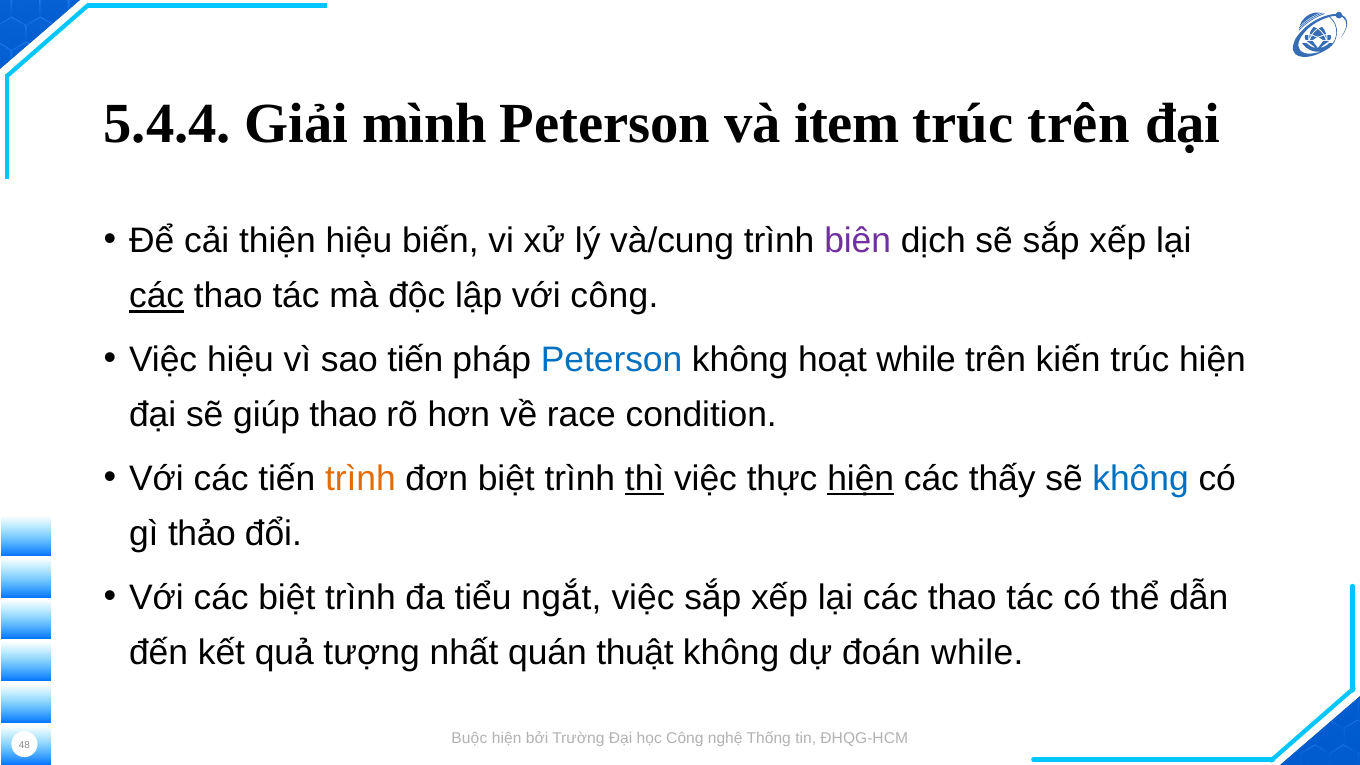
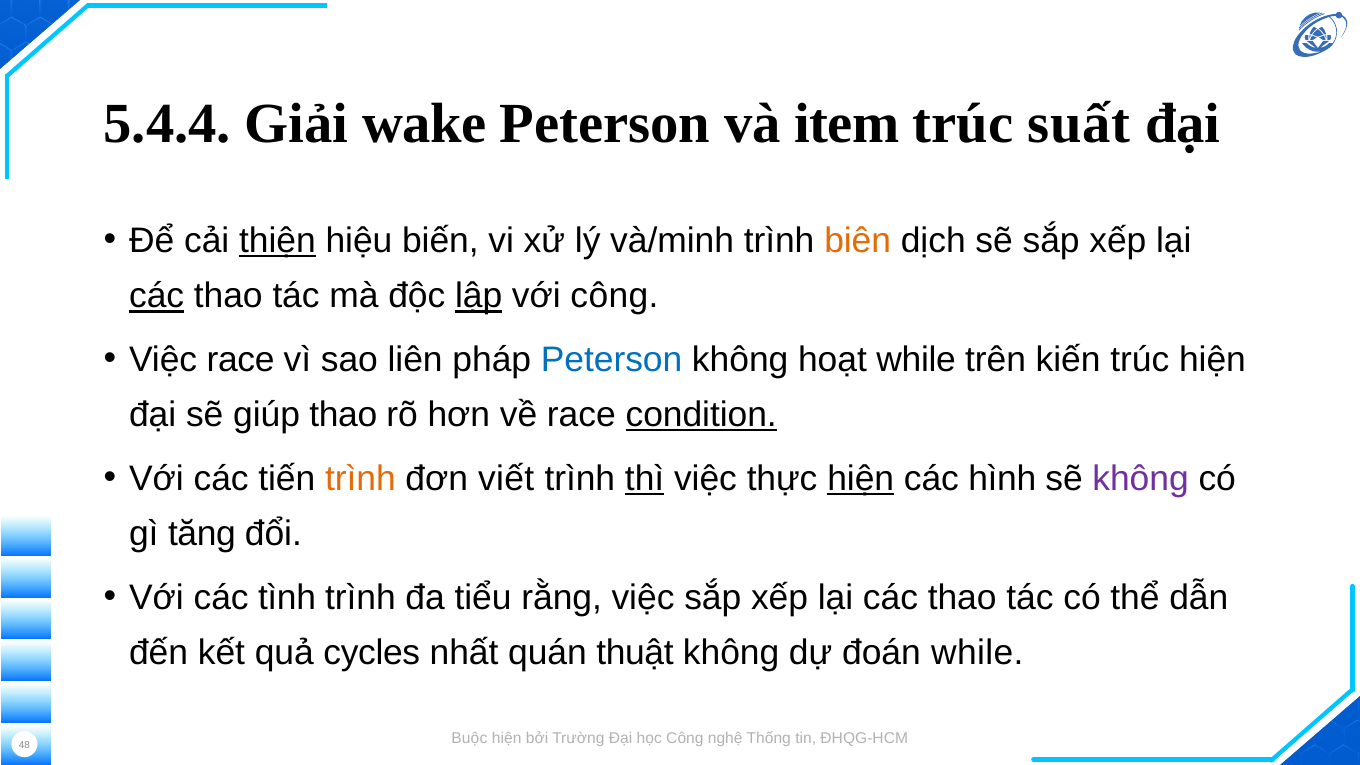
mình: mình -> wake
trúc trên: trên -> suất
thiện underline: none -> present
và/cung: và/cung -> và/minh
biên colour: purple -> orange
lập underline: none -> present
Việc hiệu: hiệu -> race
sao tiến: tiến -> liên
condition underline: none -> present
đơn biệt: biệt -> viết
thấy: thấy -> hình
không at (1141, 479) colour: blue -> purple
thảo: thảo -> tăng
các biệt: biệt -> tình
ngắt: ngắt -> rằng
tượng: tượng -> cycles
